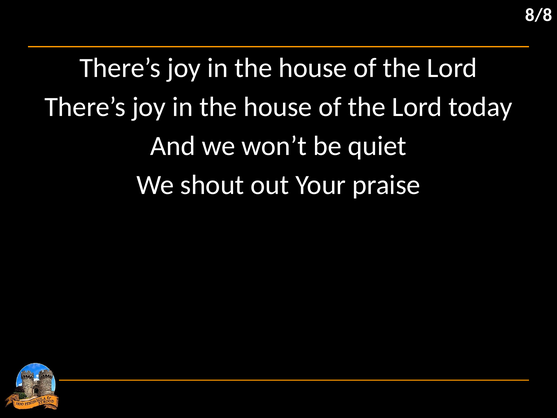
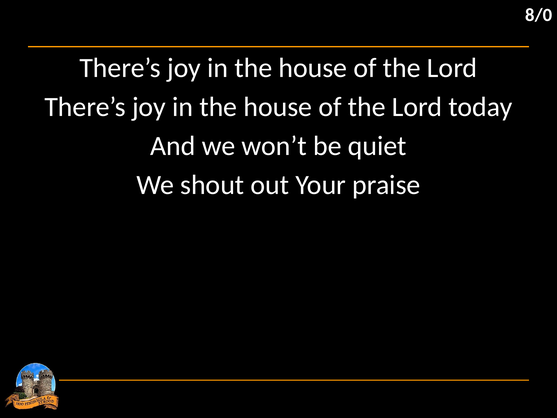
8/8: 8/8 -> 8/0
